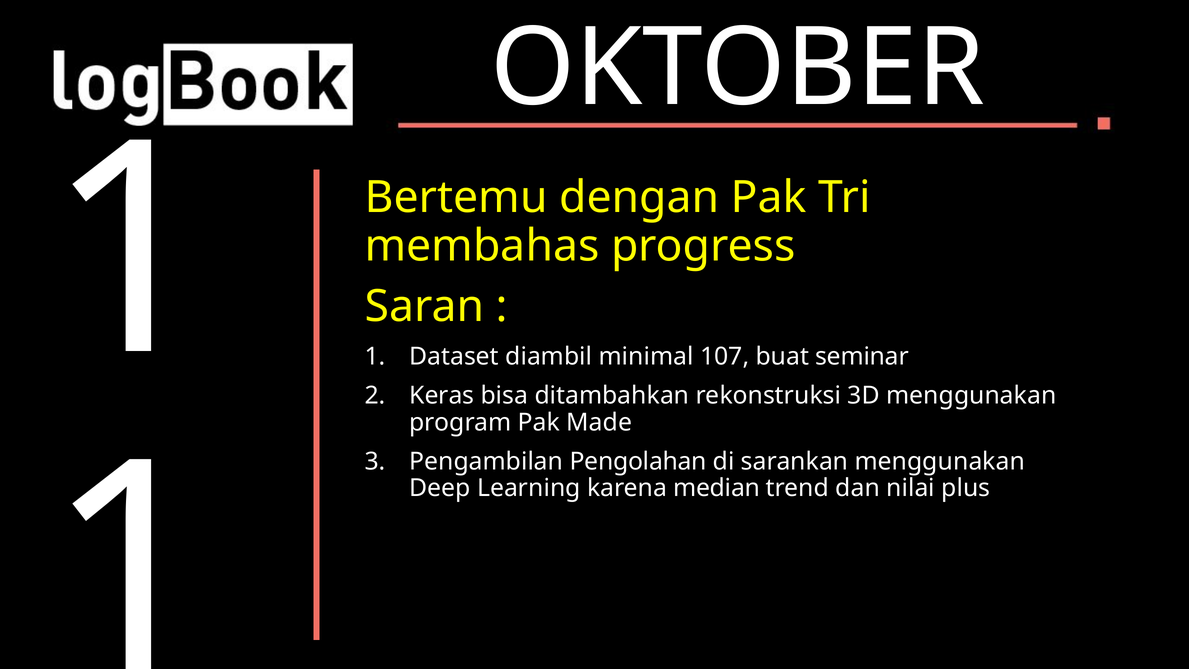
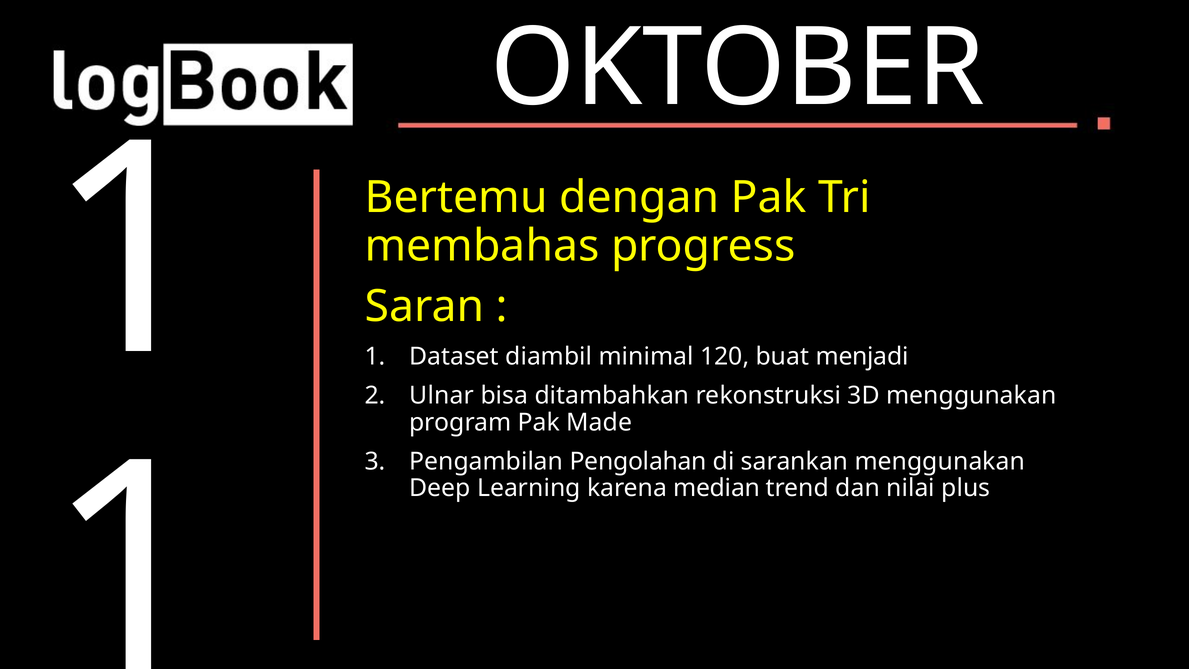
107: 107 -> 120
seminar: seminar -> menjadi
Keras: Keras -> Ulnar
